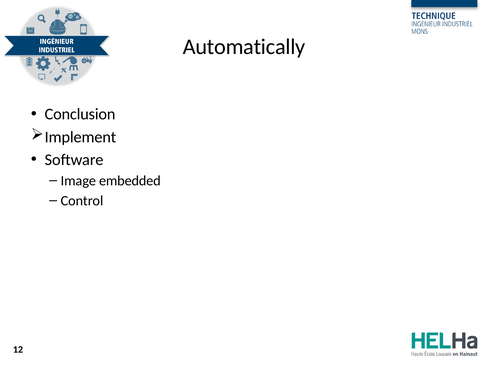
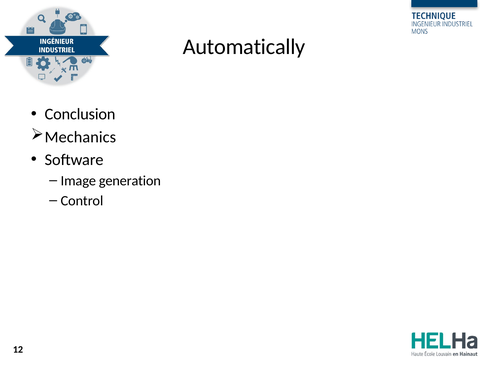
Implement: Implement -> Mechanics
embedded: embedded -> generation
